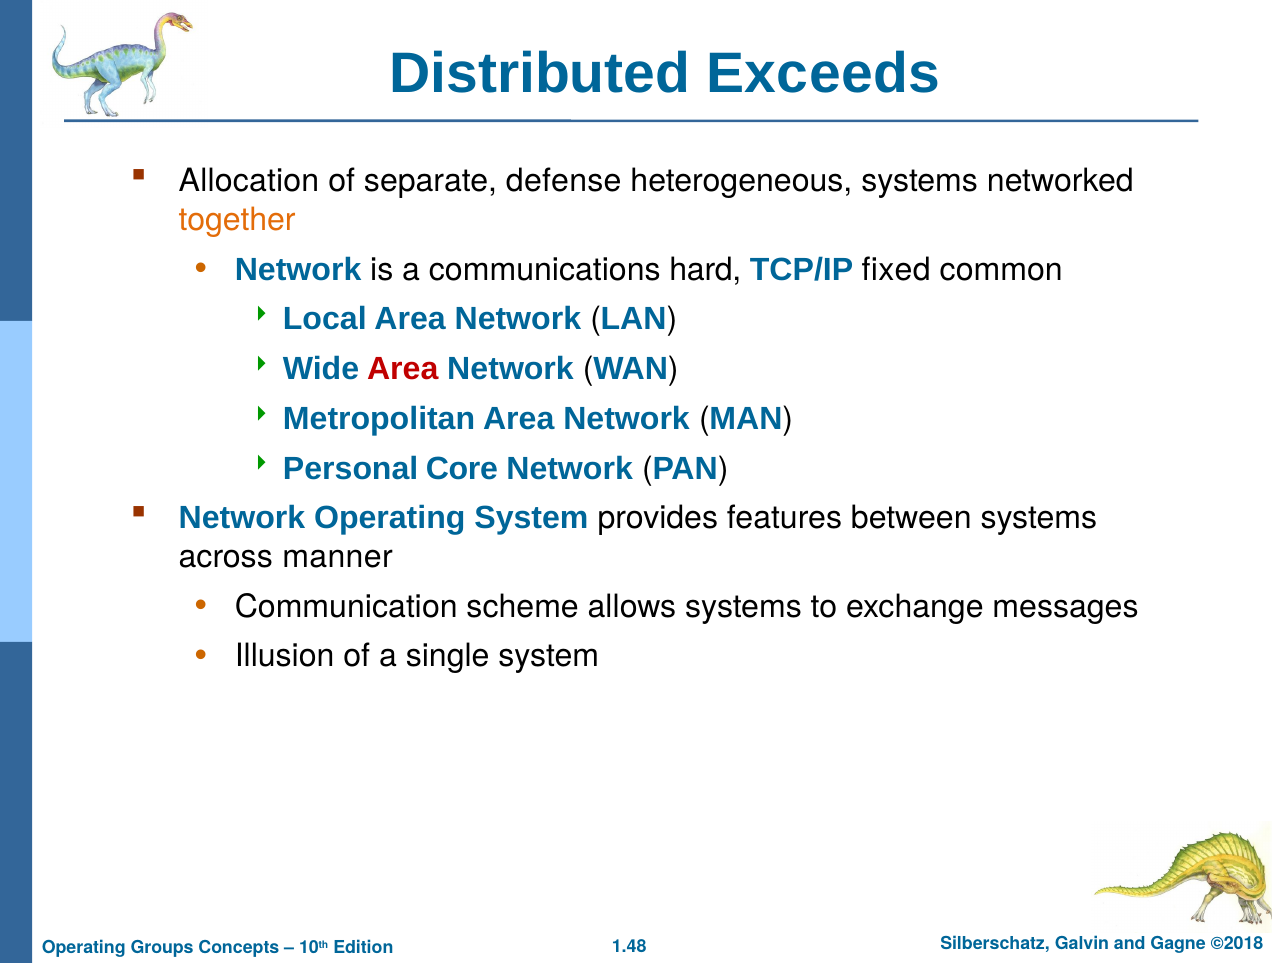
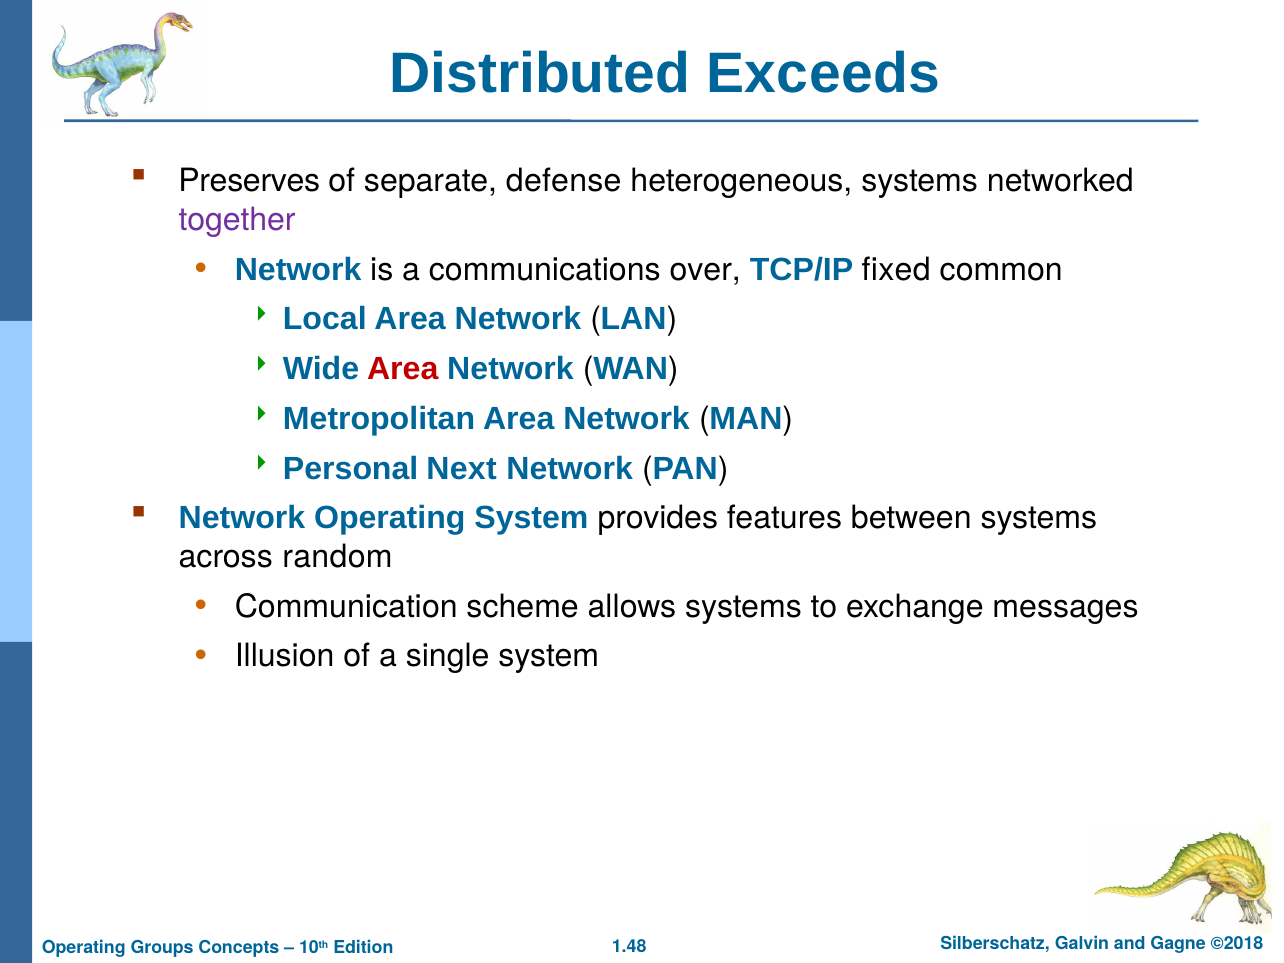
Allocation: Allocation -> Preserves
together colour: orange -> purple
hard: hard -> over
Core: Core -> Next
manner: manner -> random
